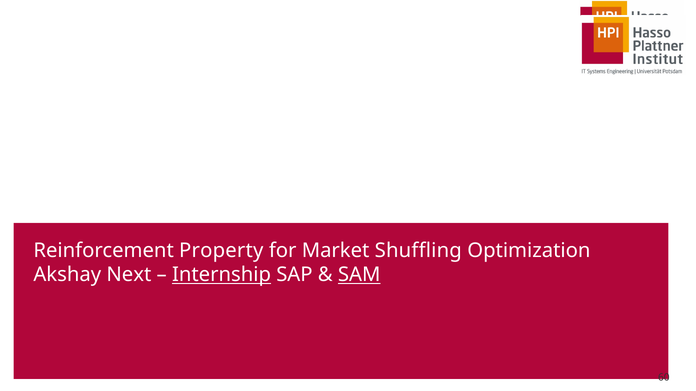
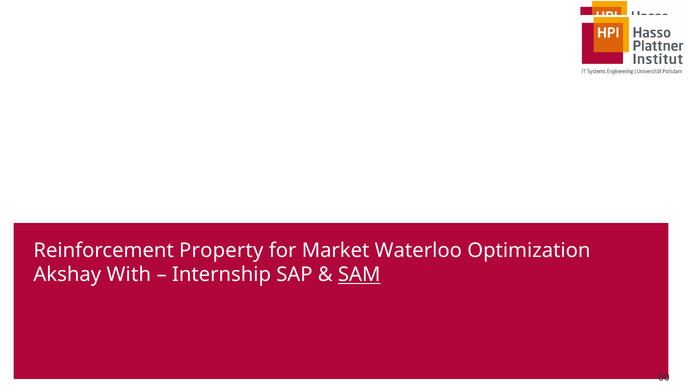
Shuffling: Shuffling -> Waterloo
Next: Next -> With
Internship underline: present -> none
